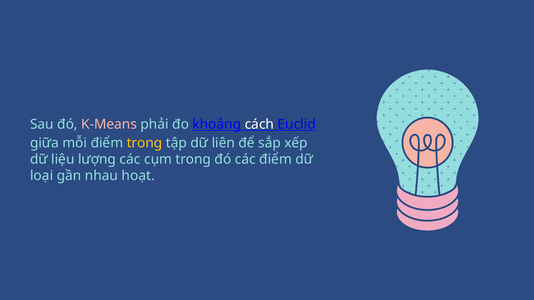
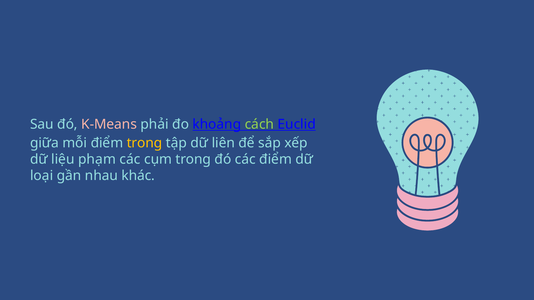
cách colour: white -> light green
lượng: lượng -> phạm
hoạt: hoạt -> khác
